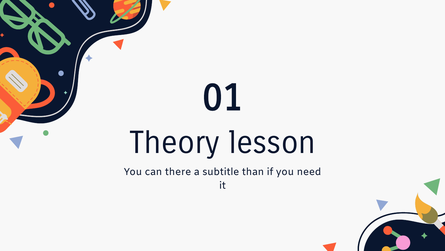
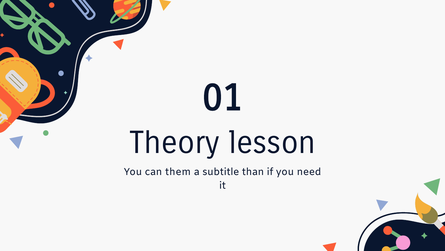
there: there -> them
